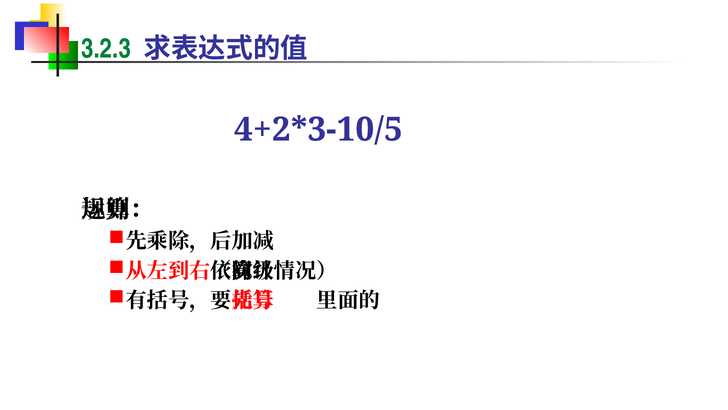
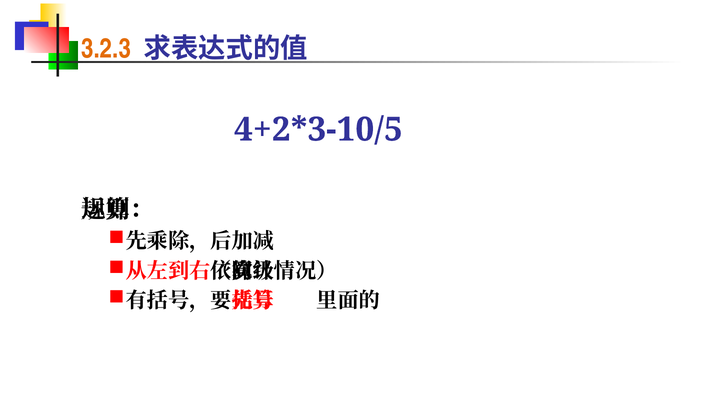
3.2.3 colour: green -> orange
